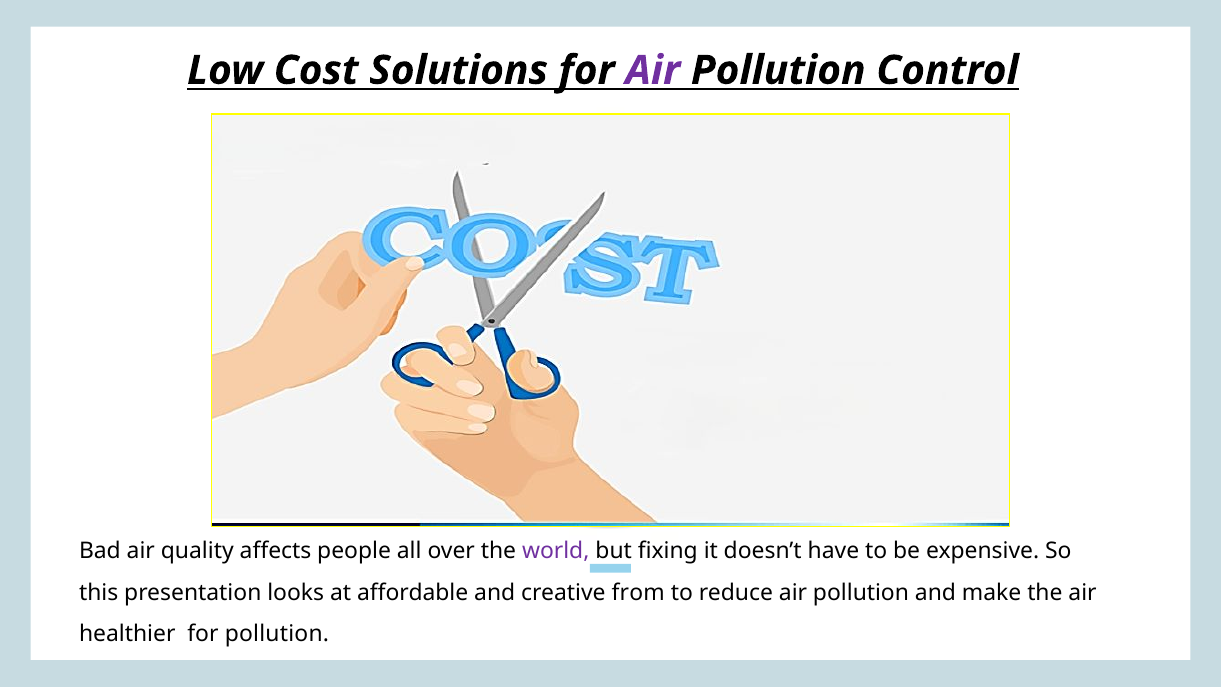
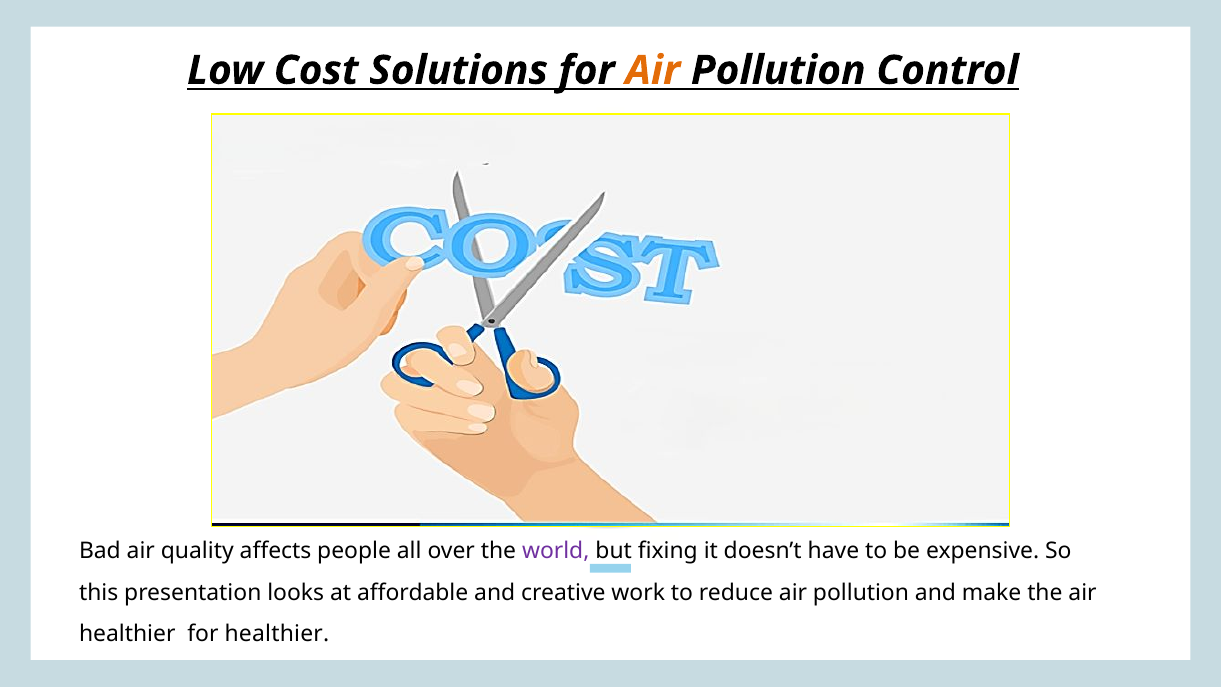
Air at (653, 70) colour: purple -> orange
from: from -> work
for pollution: pollution -> healthier
